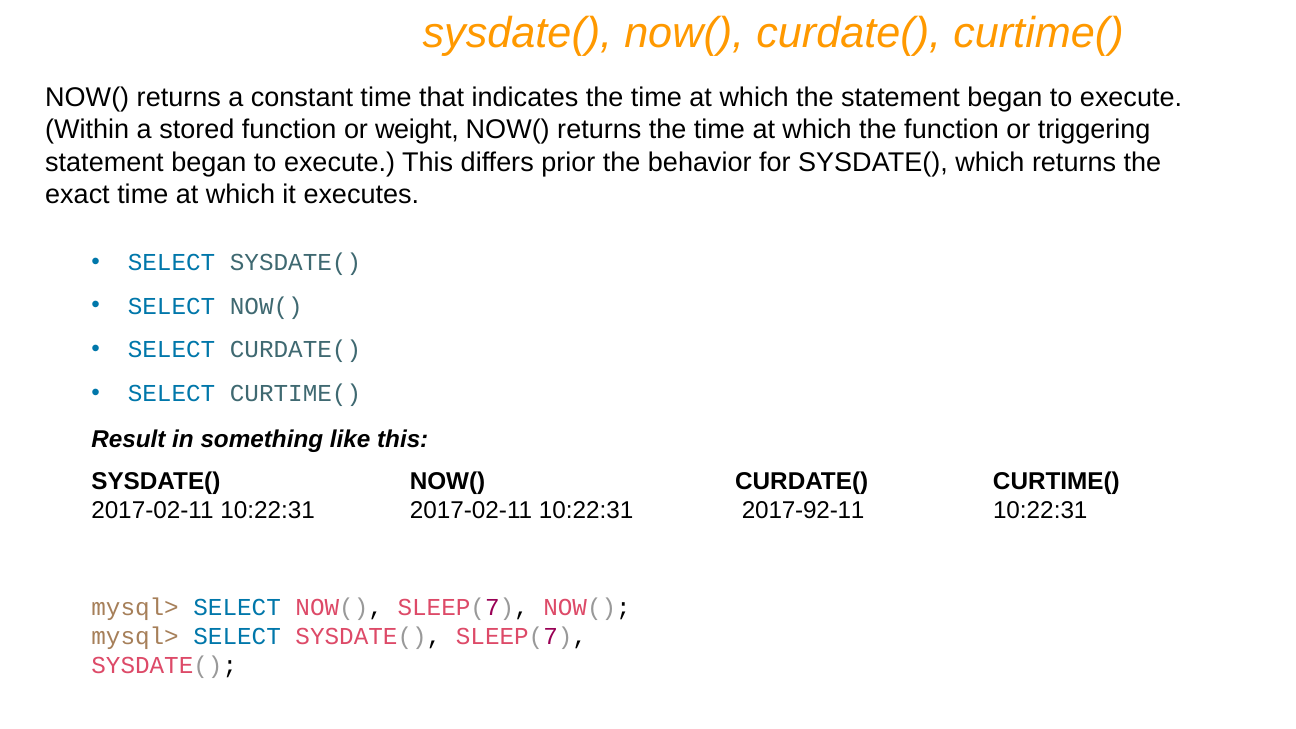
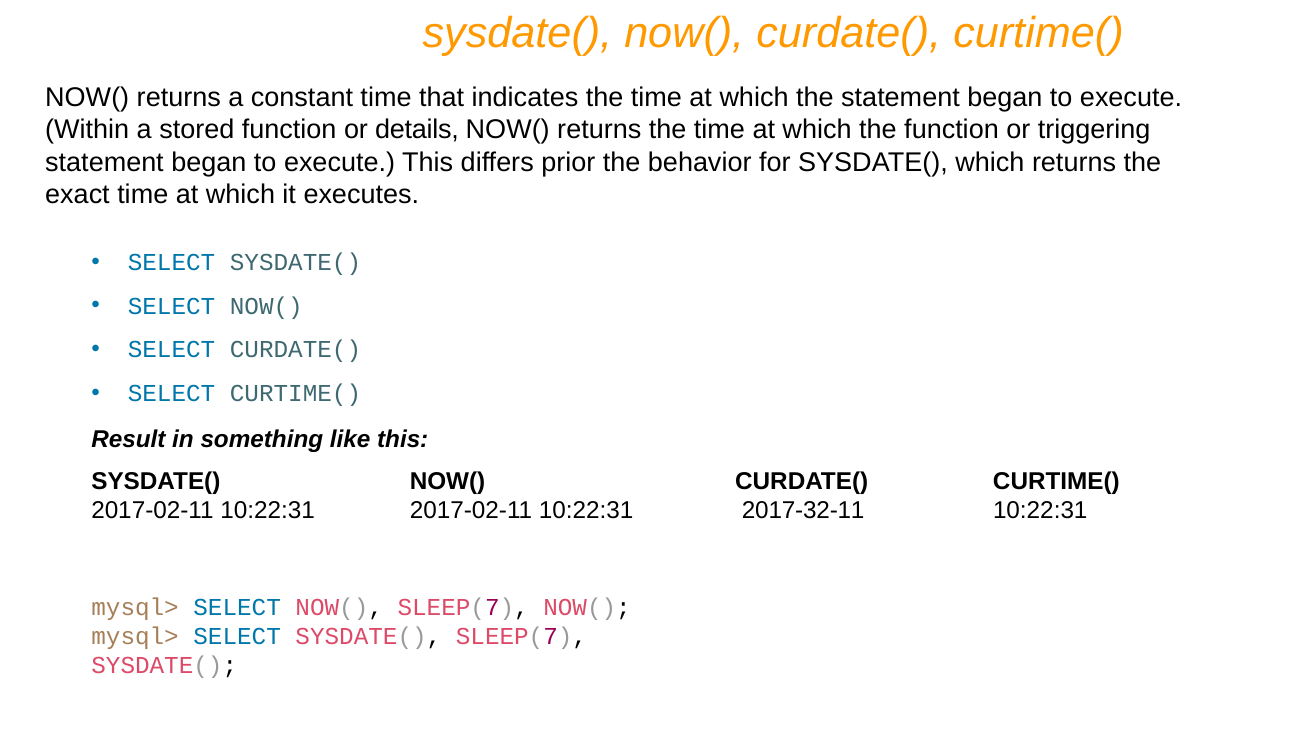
weight: weight -> details
2017-92-11: 2017-92-11 -> 2017-32-11
